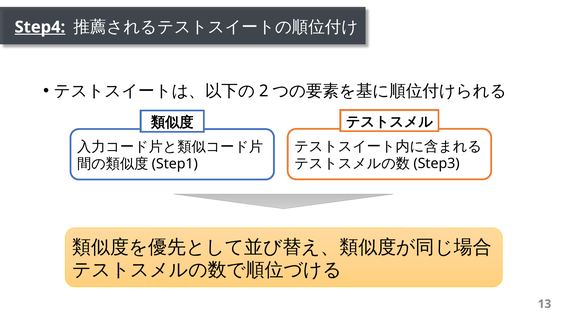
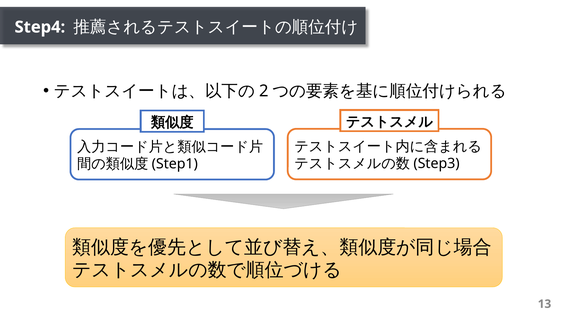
Step4 underline: present -> none
